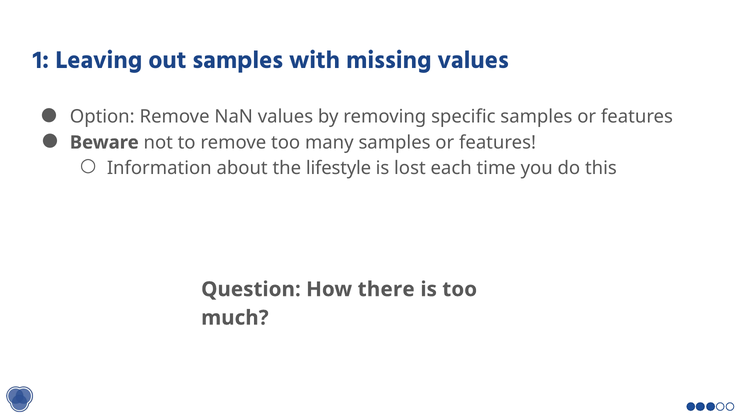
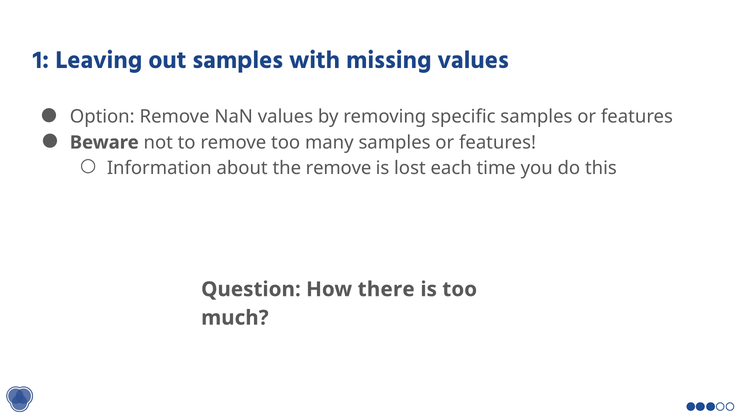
the lifestyle: lifestyle -> remove
